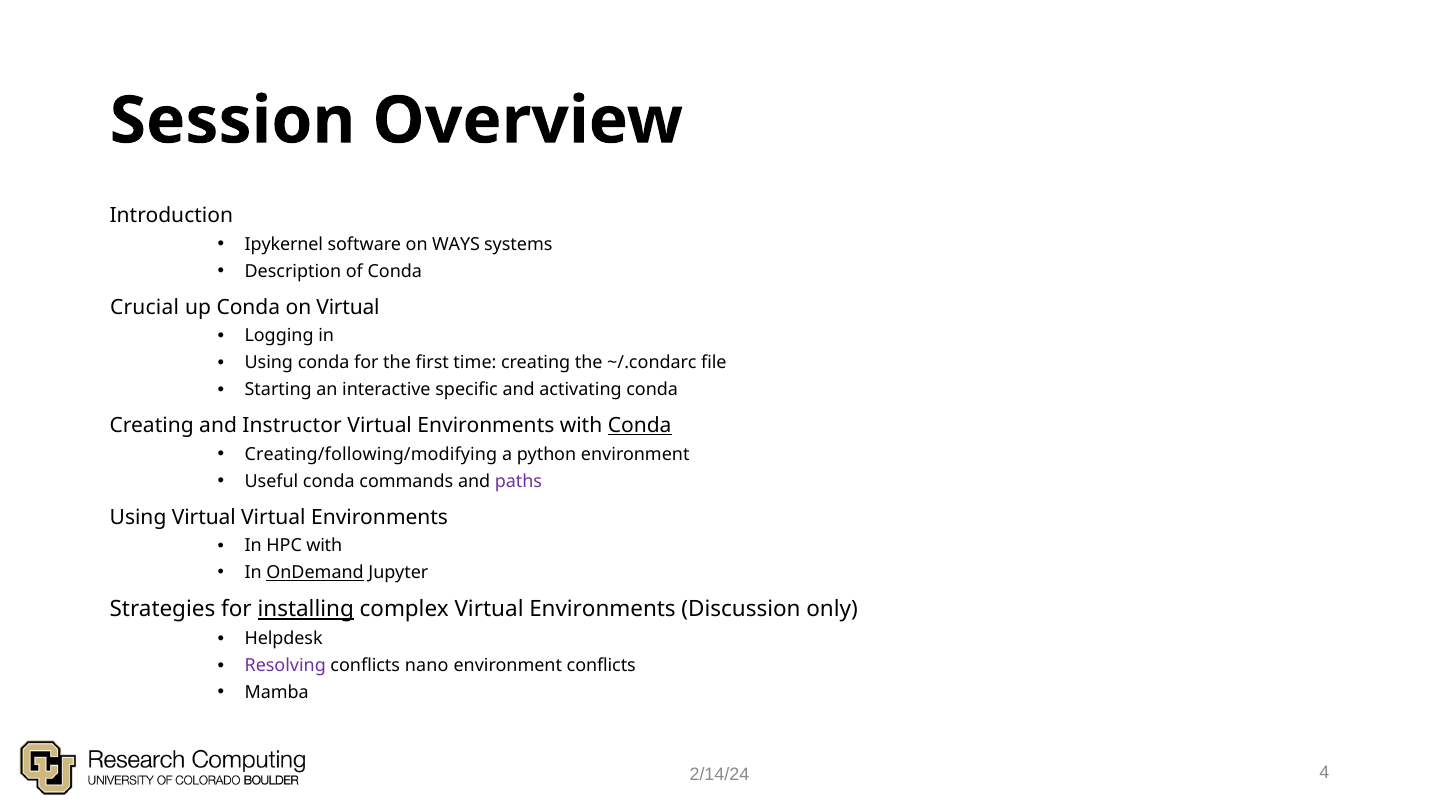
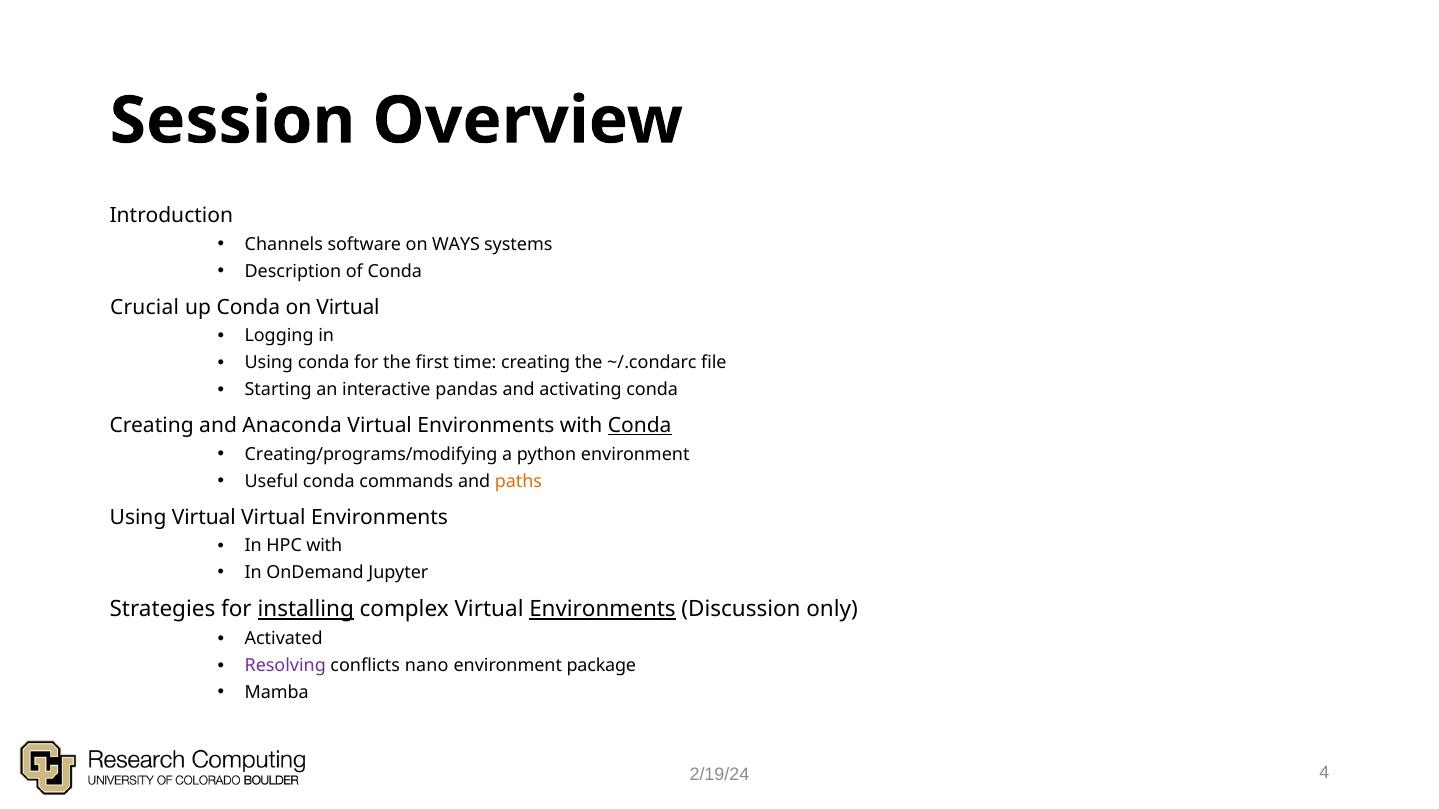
Ipykernel: Ipykernel -> Channels
specific: specific -> pandas
Instructor: Instructor -> Anaconda
Creating/following/modifying: Creating/following/modifying -> Creating/programs/modifying
paths colour: purple -> orange
OnDemand underline: present -> none
Environments at (603, 610) underline: none -> present
Helpdesk: Helpdesk -> Activated
environment conflicts: conflicts -> package
2/14/24: 2/14/24 -> 2/19/24
